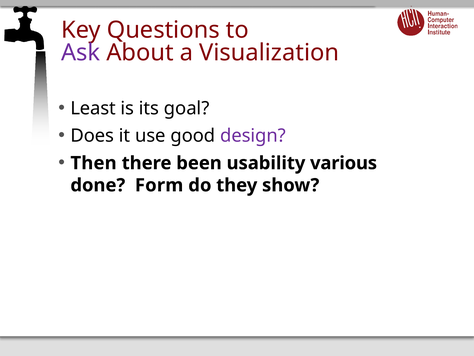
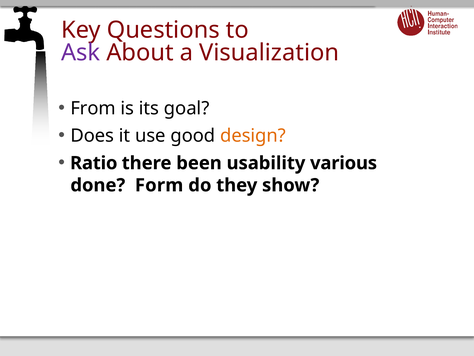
Least: Least -> From
design colour: purple -> orange
Then: Then -> Ratio
